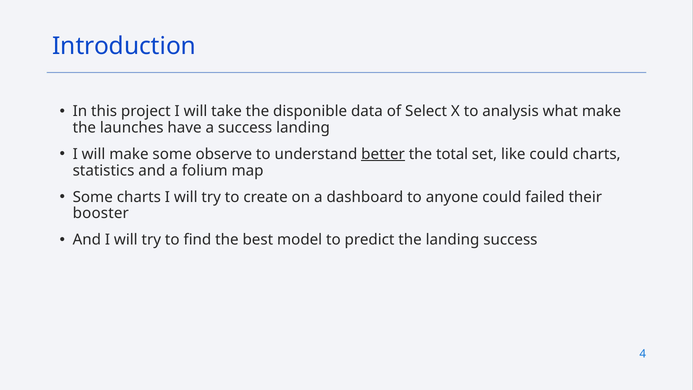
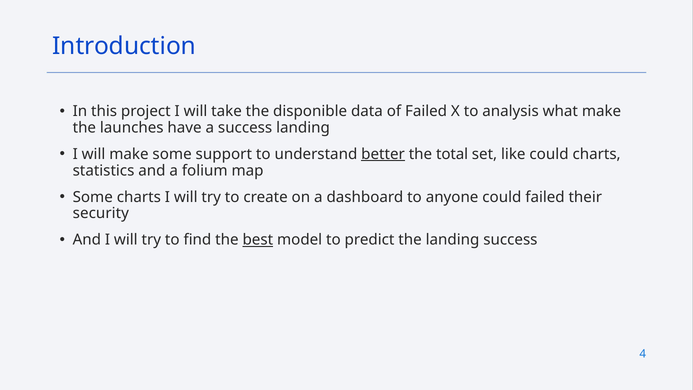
of Select: Select -> Failed
observe: observe -> support
booster: booster -> security
best underline: none -> present
